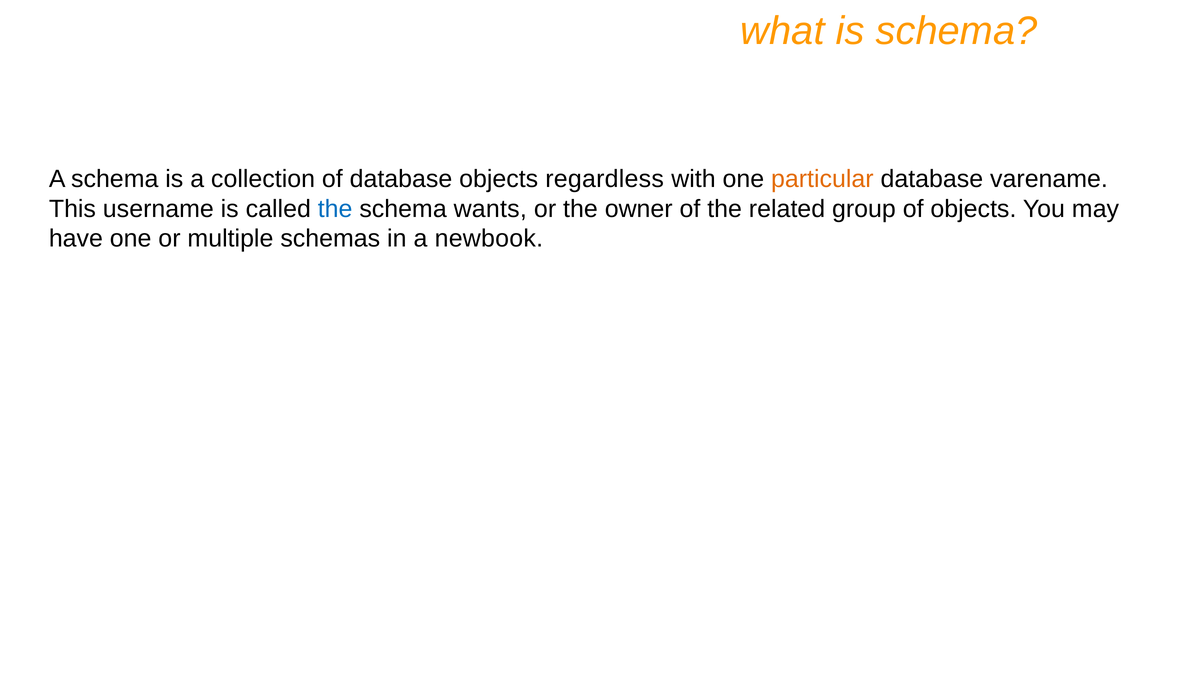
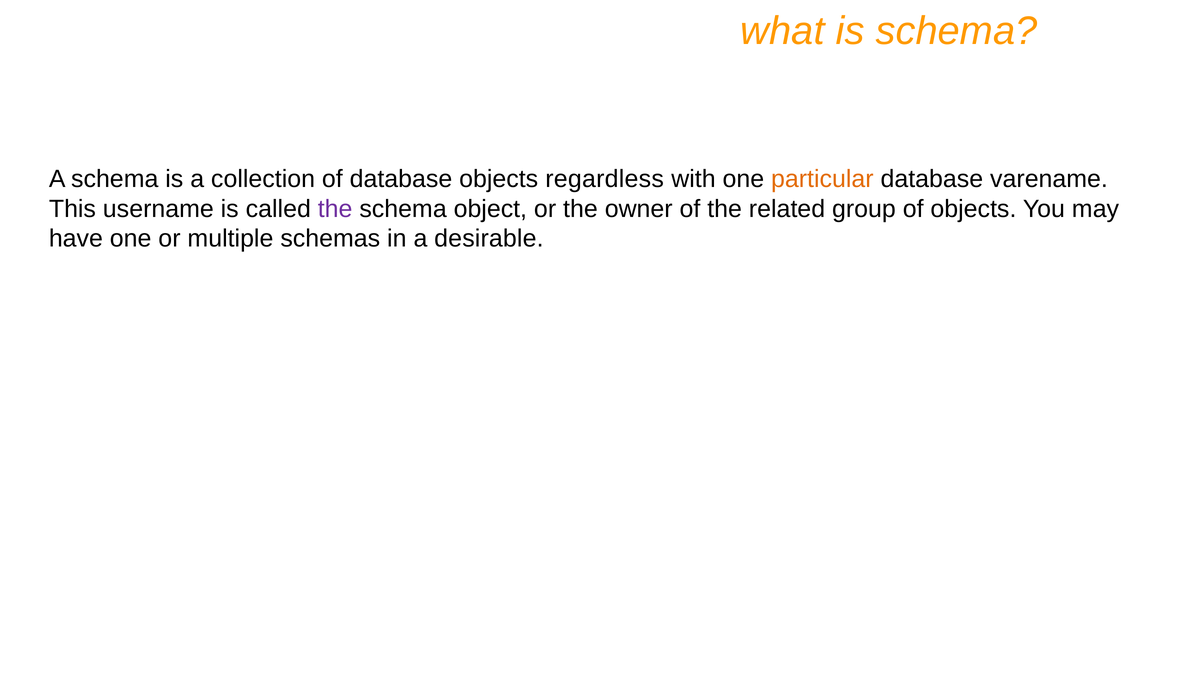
the at (335, 209) colour: blue -> purple
wants: wants -> object
newbook: newbook -> desirable
